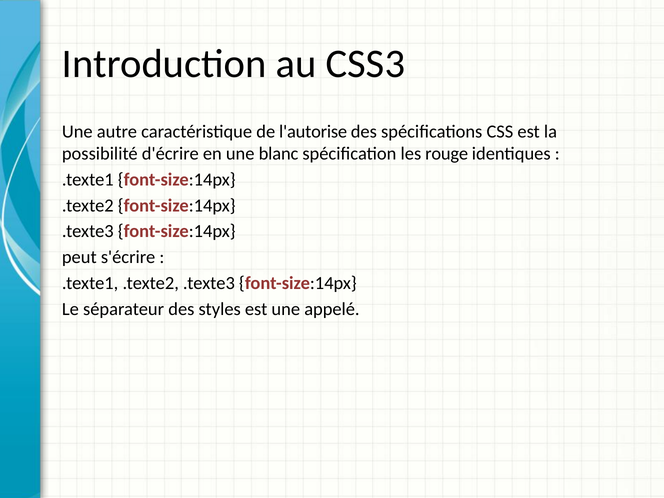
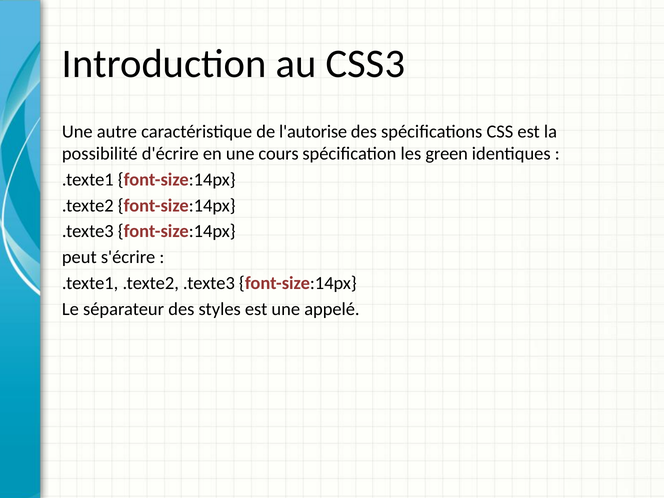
blanc: blanc -> cours
rouge: rouge -> green
